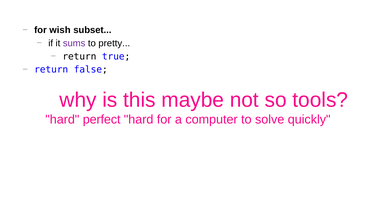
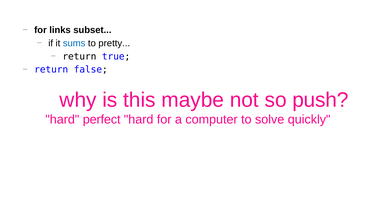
wish: wish -> links
sums colour: purple -> blue
tools: tools -> push
